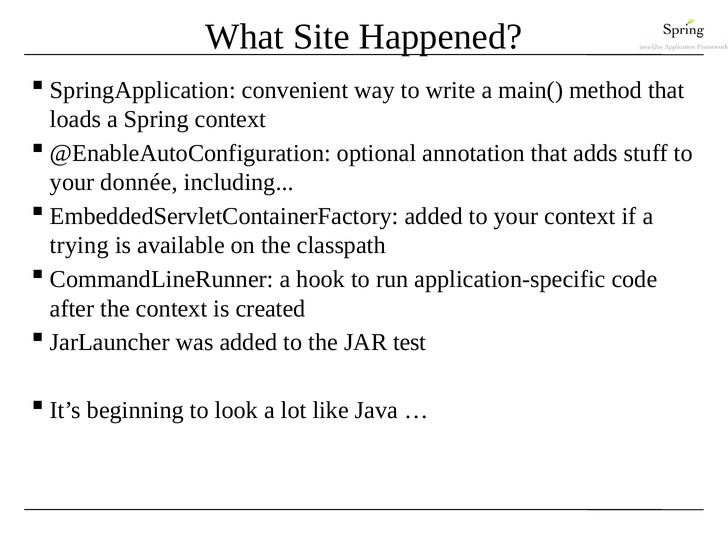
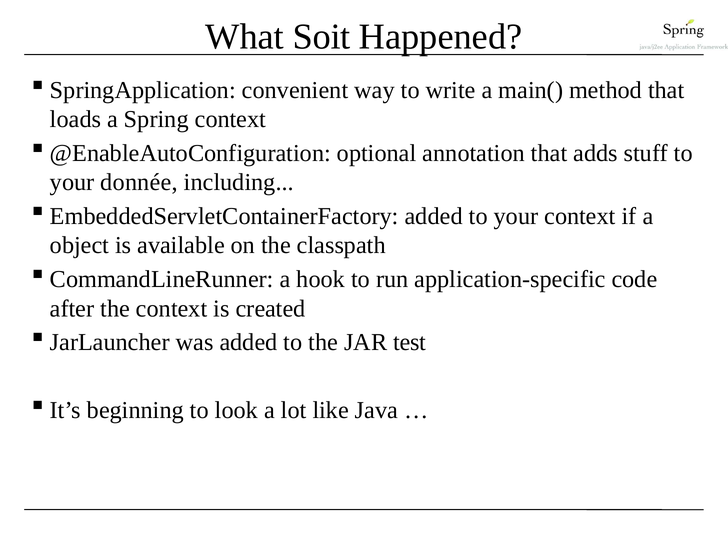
Site: Site -> Soit
trying: trying -> object
